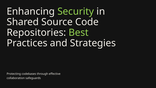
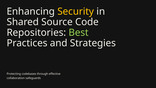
Security colour: light green -> yellow
